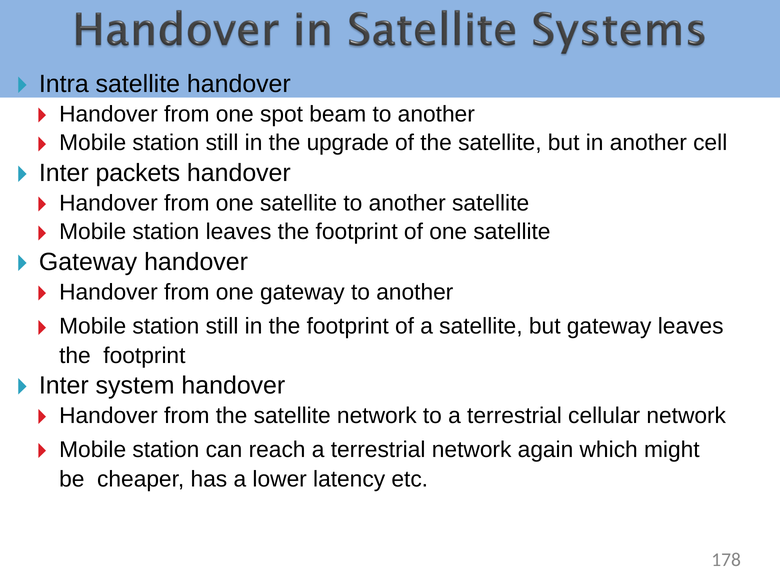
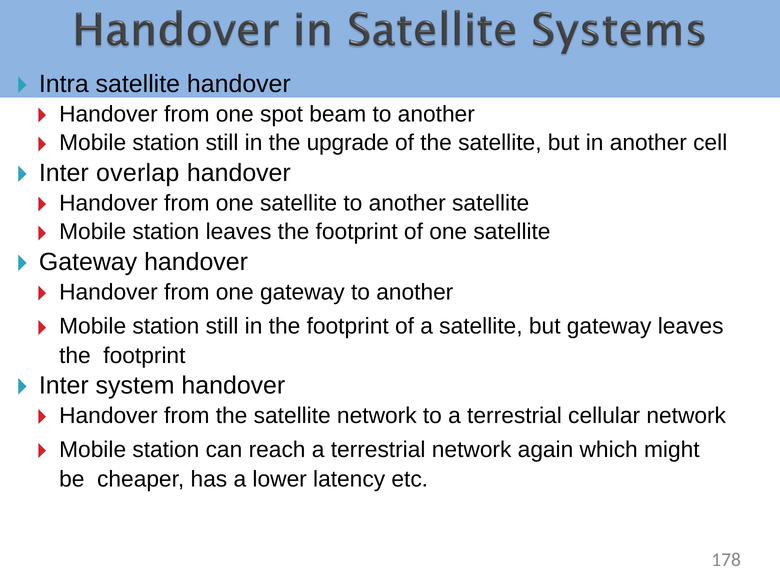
packets: packets -> overlap
